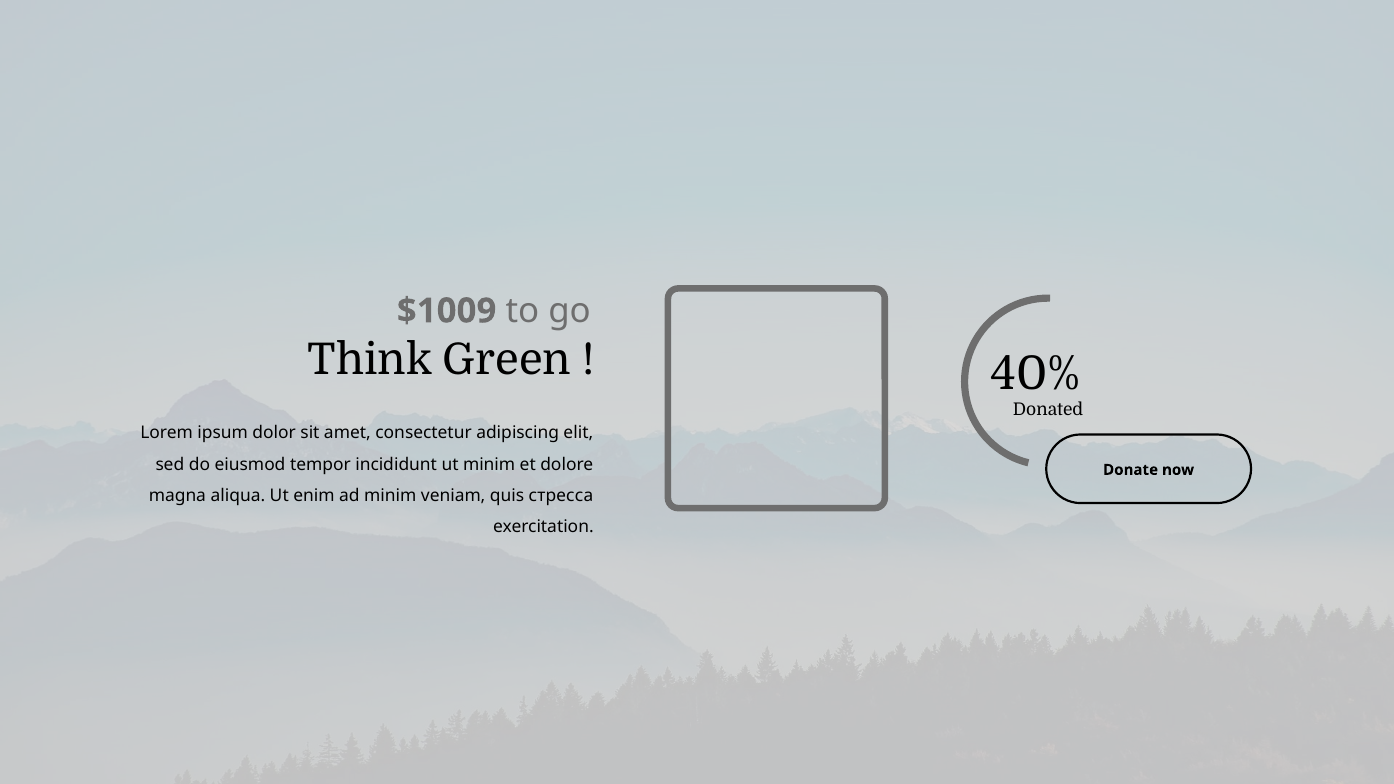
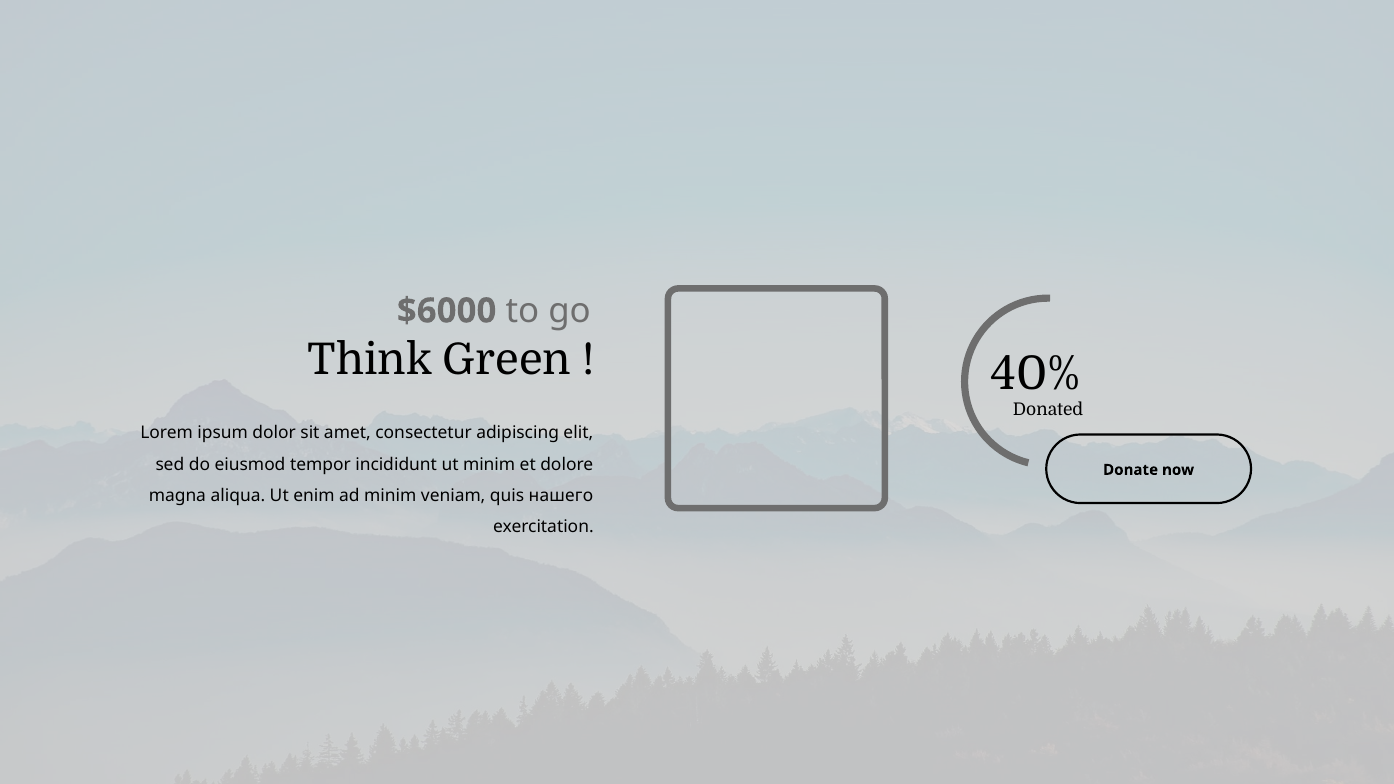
$1009: $1009 -> $6000
стресса: стресса -> нашего
